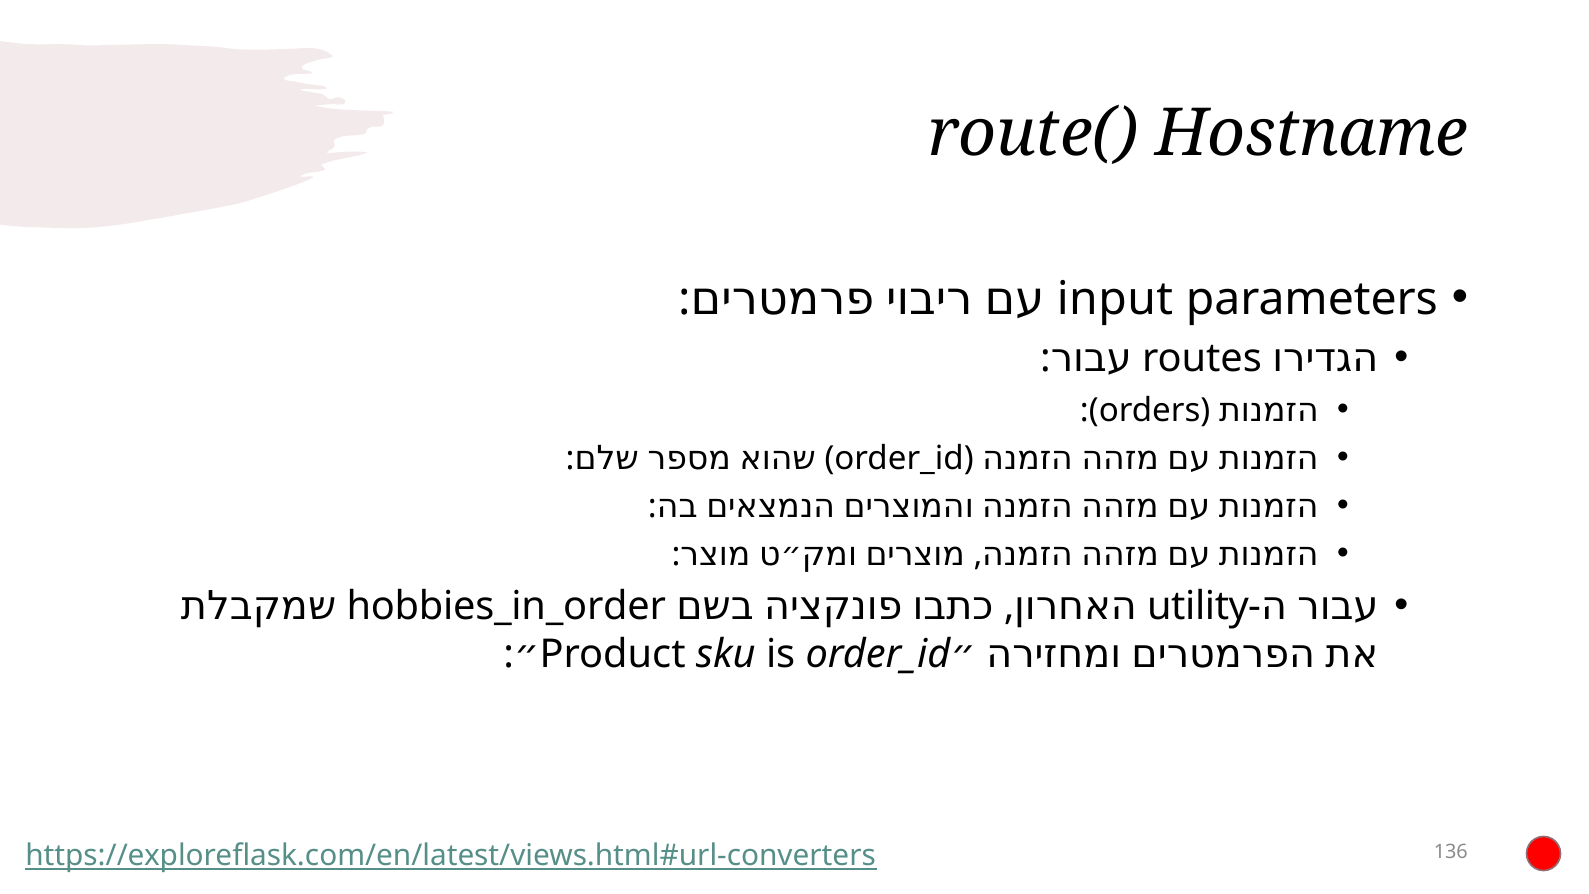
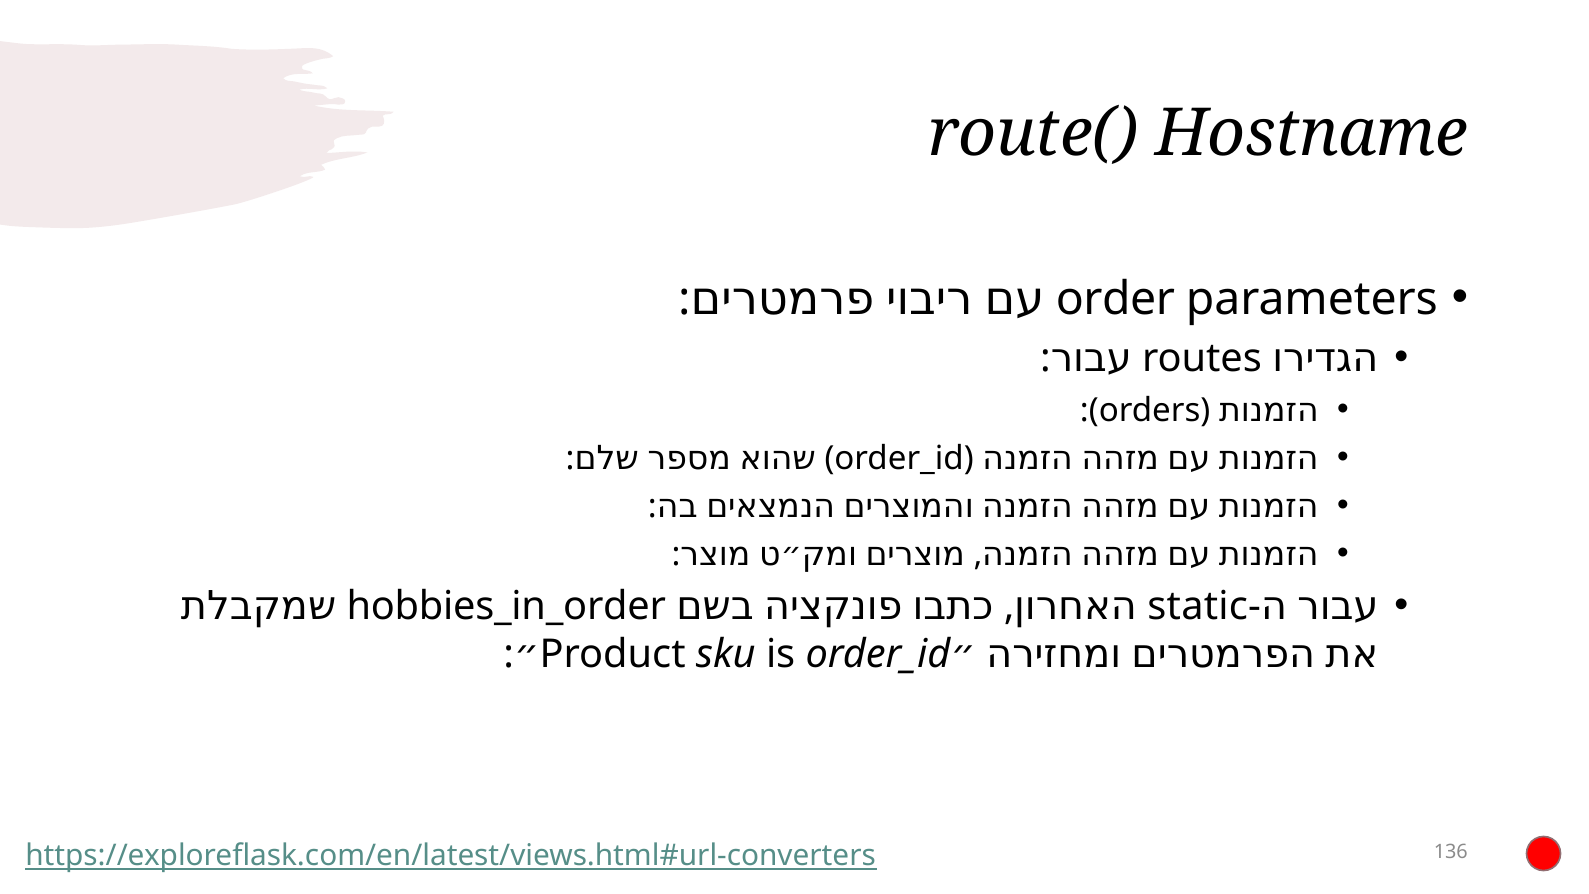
input: input -> order
utility: utility -> static
